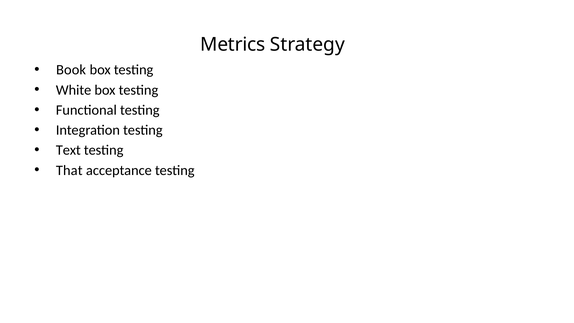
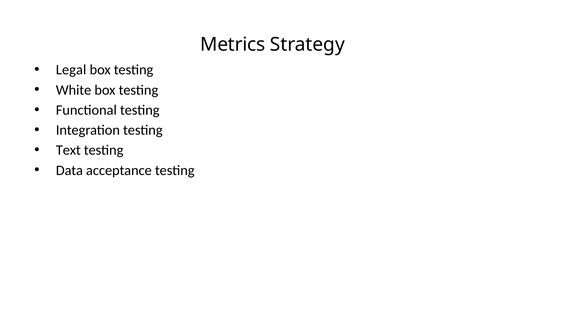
Book: Book -> Legal
That: That -> Data
